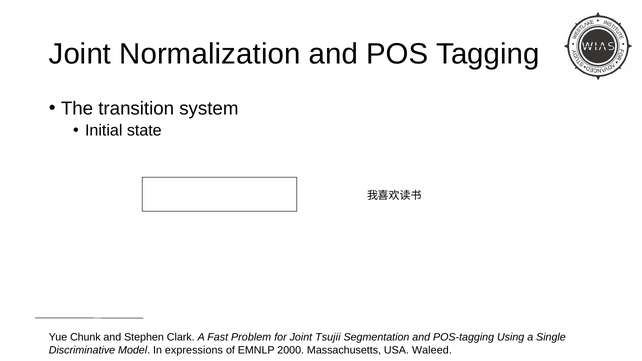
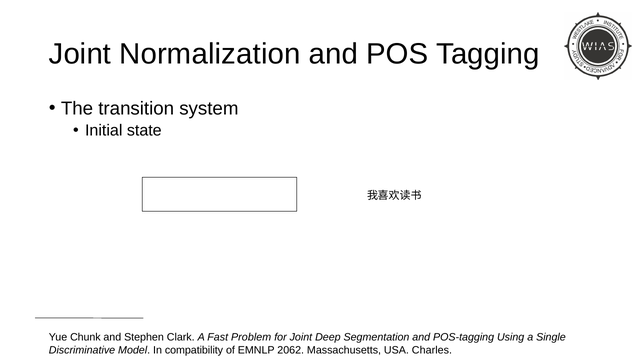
Tsujii: Tsujii -> Deep
expressions: expressions -> compatibility
2000: 2000 -> 2062
Waleed: Waleed -> Charles
